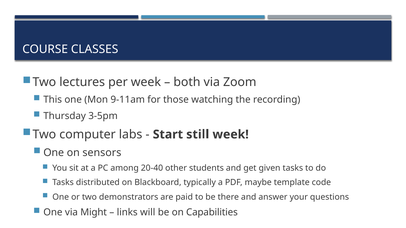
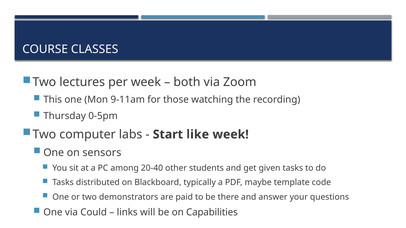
3-5pm: 3-5pm -> 0-5pm
still: still -> like
Might: Might -> Could
